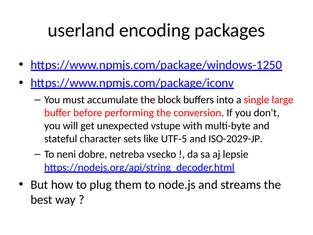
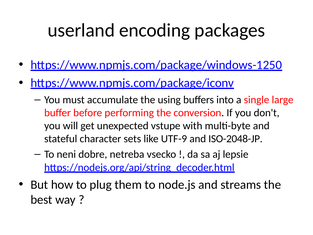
block: block -> using
UTF-5: UTF-5 -> UTF-9
ISO-2029-JP: ISO-2029-JP -> ISO-2048-JP
